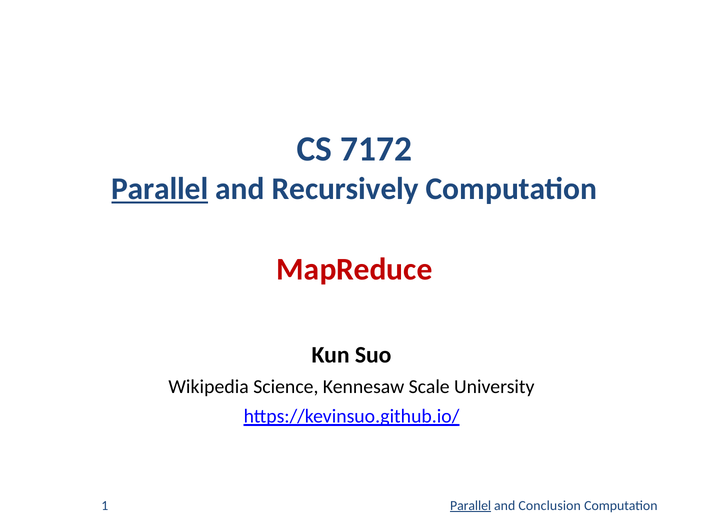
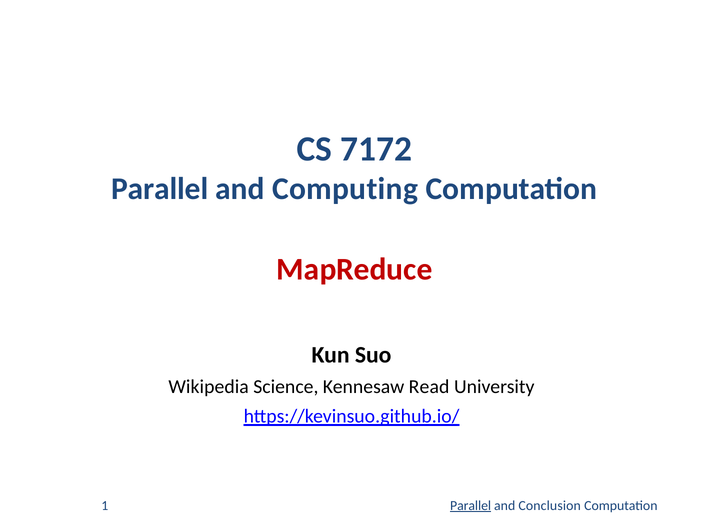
Parallel at (160, 189) underline: present -> none
Recursively: Recursively -> Computing
Scale: Scale -> Read
